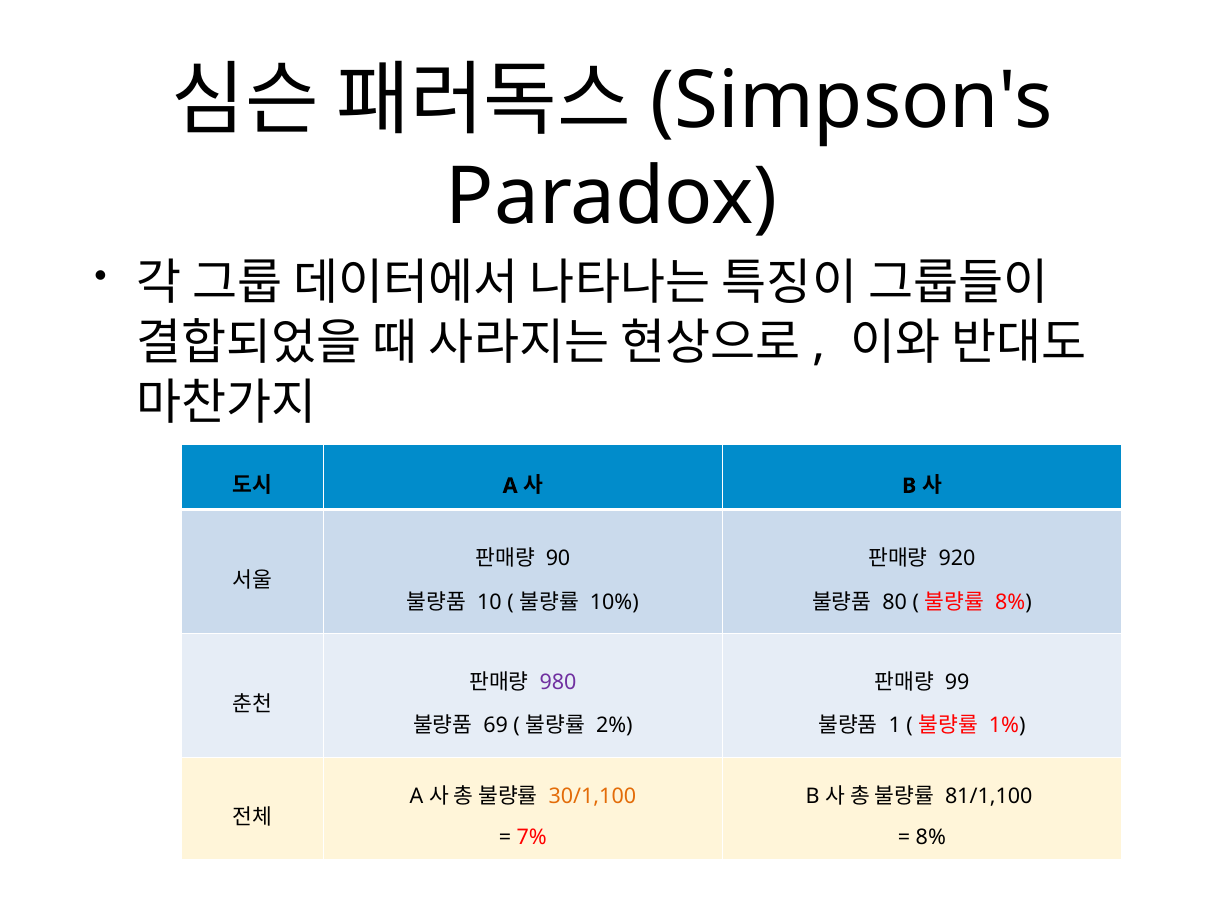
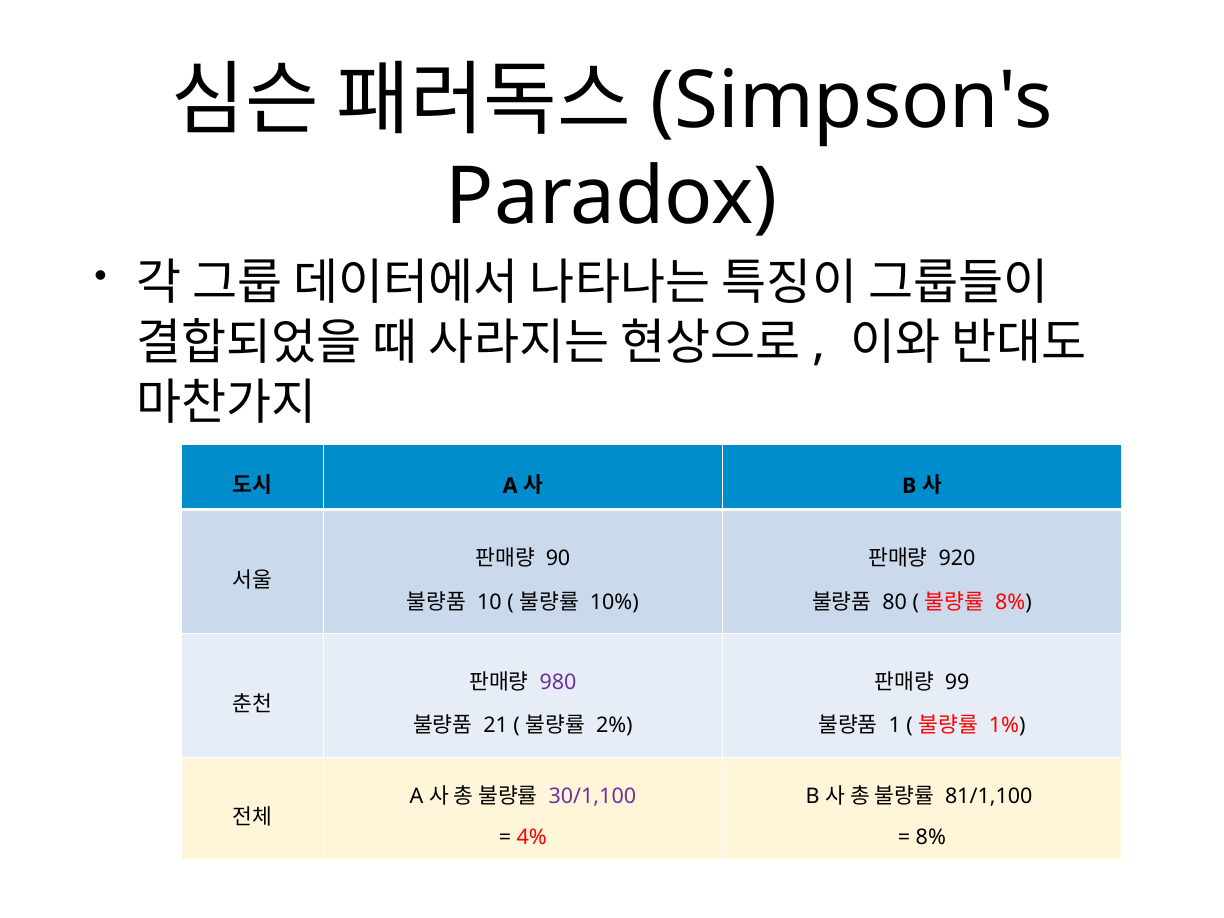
69: 69 -> 21
30/1,100 colour: orange -> purple
7%: 7% -> 4%
